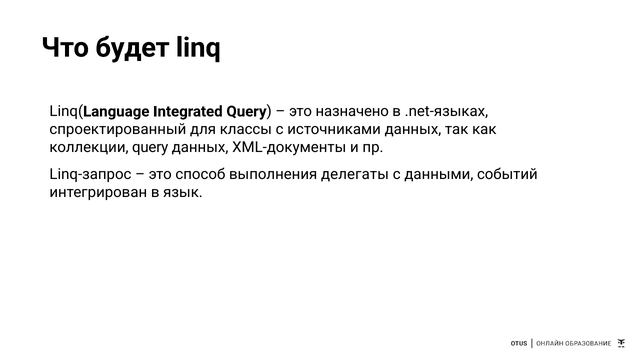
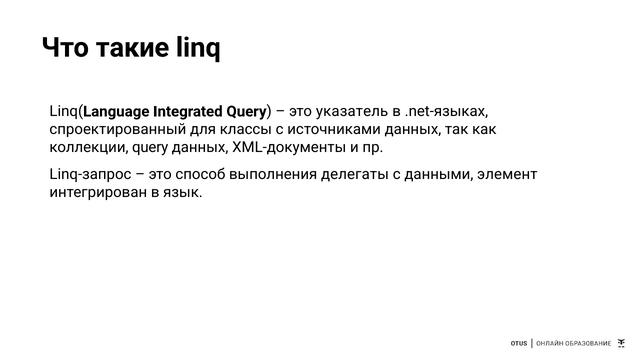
будет: будет -> такие
назначено: назначено -> указатель
событий: событий -> элемент
